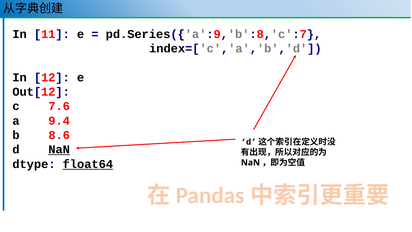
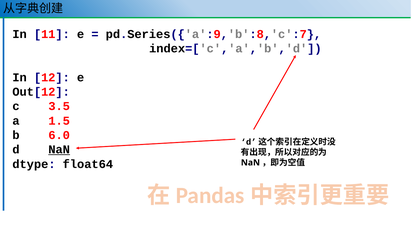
7.6: 7.6 -> 3.5
9.4: 9.4 -> 1.5
8.6: 8.6 -> 6.0
float64 underline: present -> none
